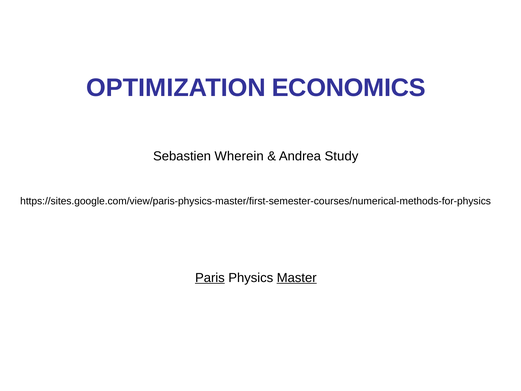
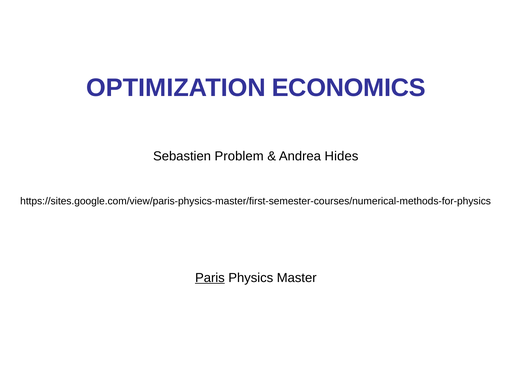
Wherein: Wherein -> Problem
Study: Study -> Hides
Master underline: present -> none
